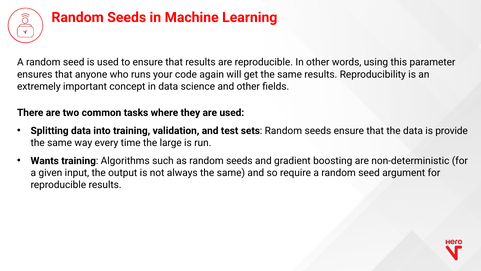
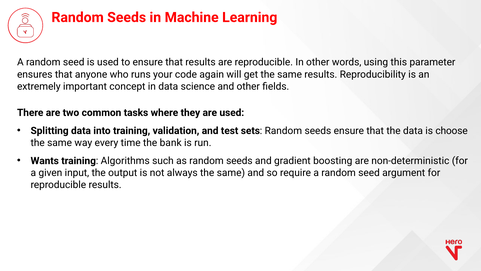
provide: provide -> choose
large: large -> bank
